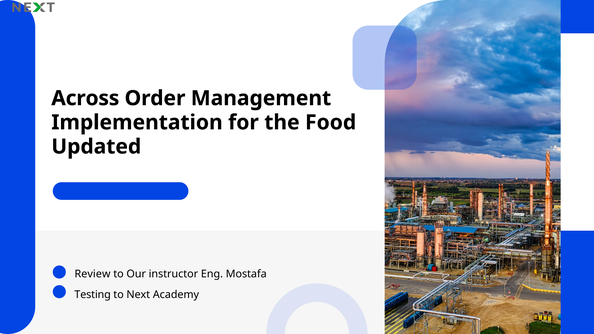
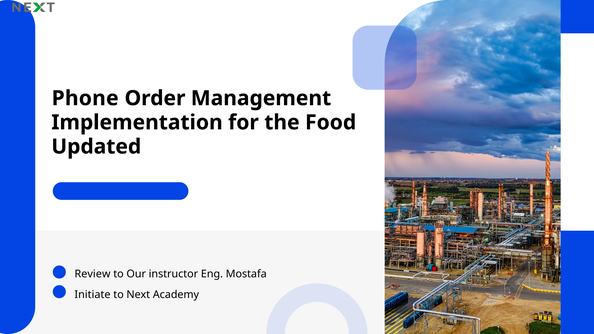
Across: Across -> Phone
Testing: Testing -> Initiate
